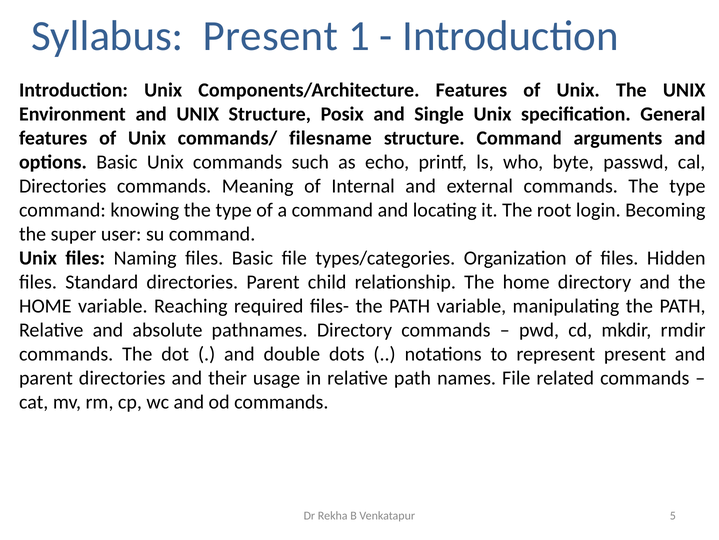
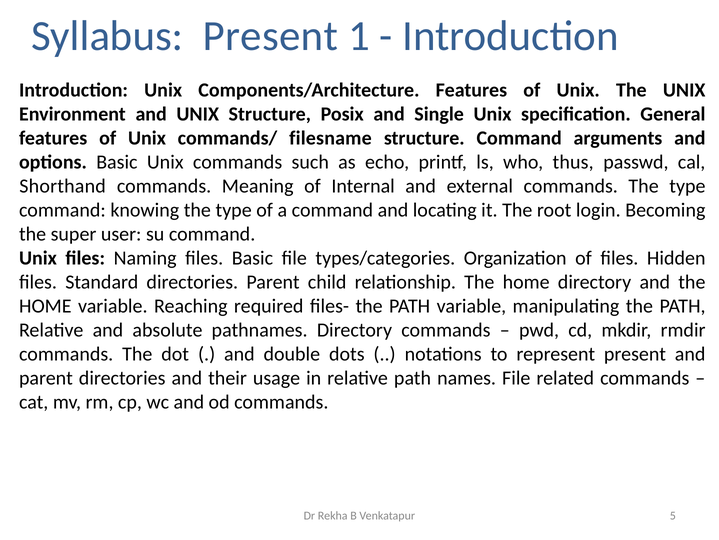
byte: byte -> thus
Directories at (63, 186): Directories -> Shorthand
